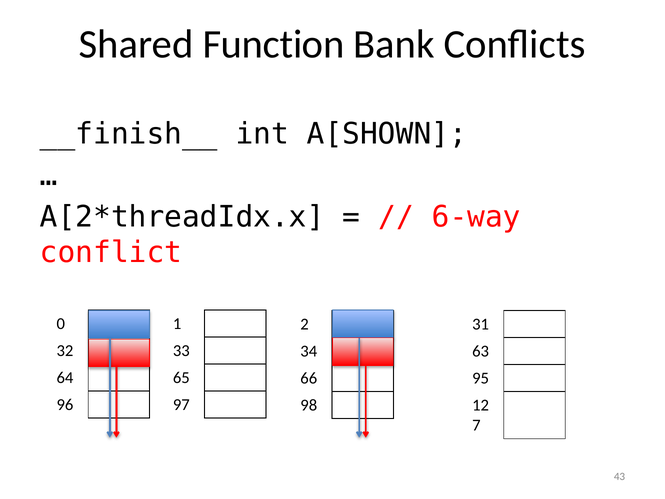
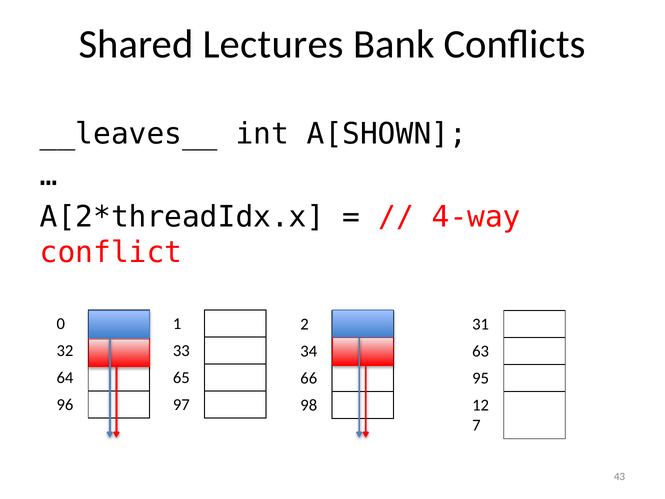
Function: Function -> Lectures
__finish__: __finish__ -> __leaves__
6-way: 6-way -> 4-way
